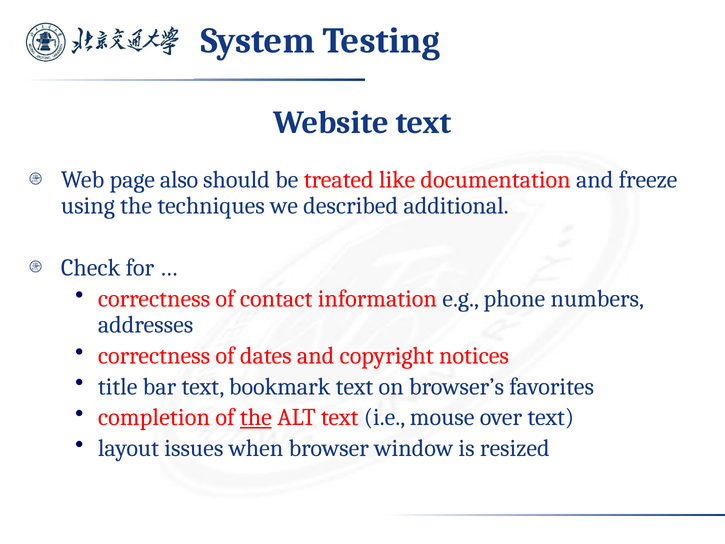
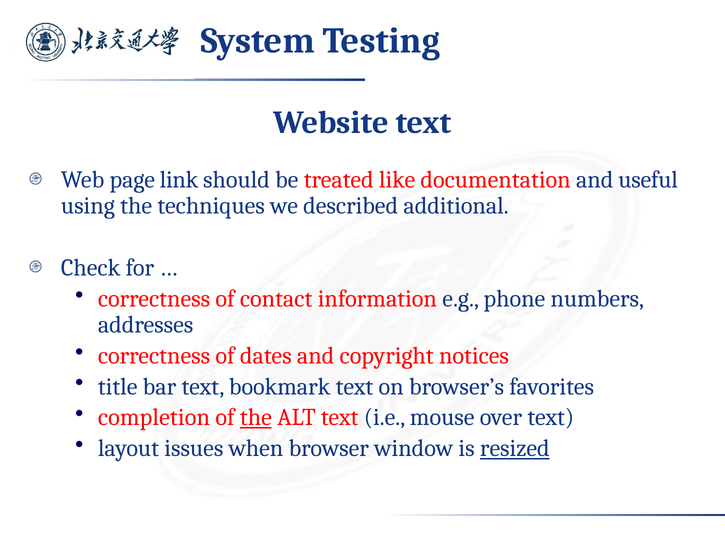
also: also -> link
freeze: freeze -> useful
resized underline: none -> present
